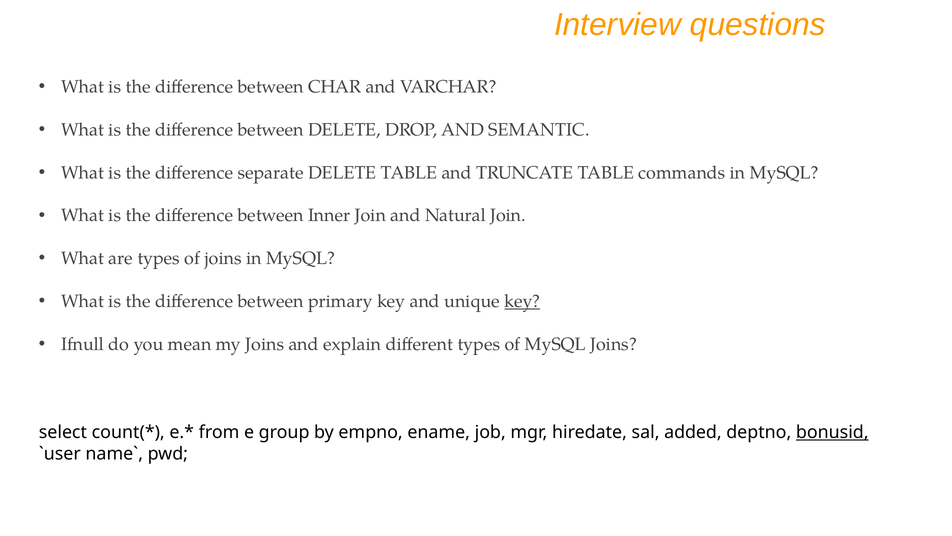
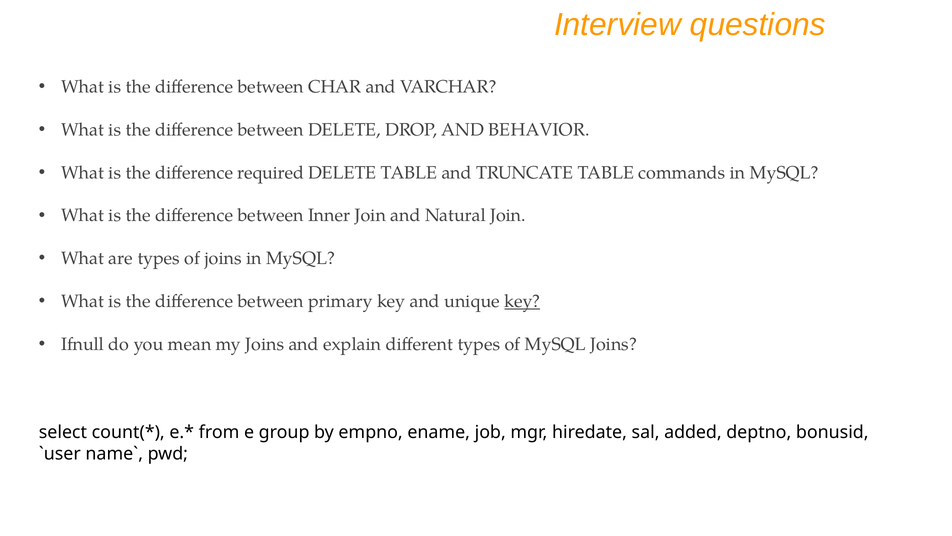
SEMANTIC: SEMANTIC -> BEHAVIOR
separate: separate -> required
bonusid underline: present -> none
